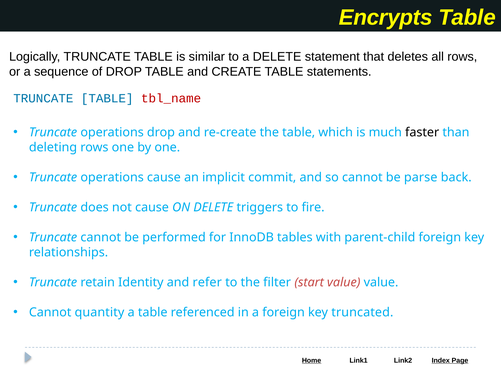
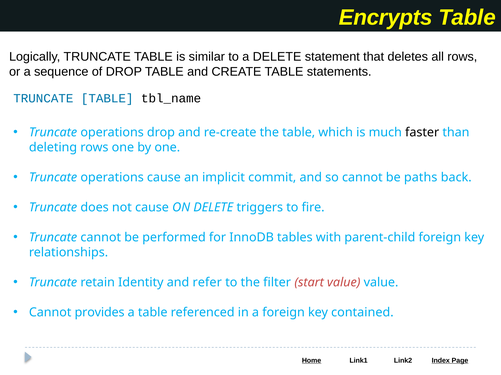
tbl_name colour: red -> black
parse: parse -> paths
quantity: quantity -> provides
truncated: truncated -> contained
